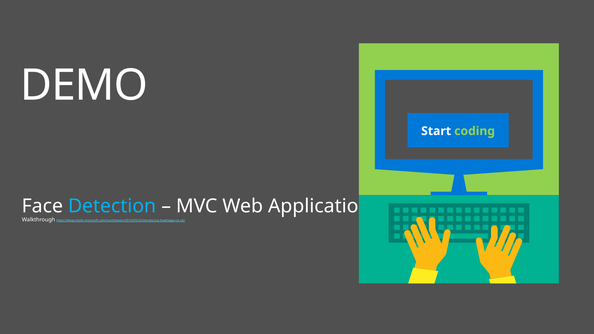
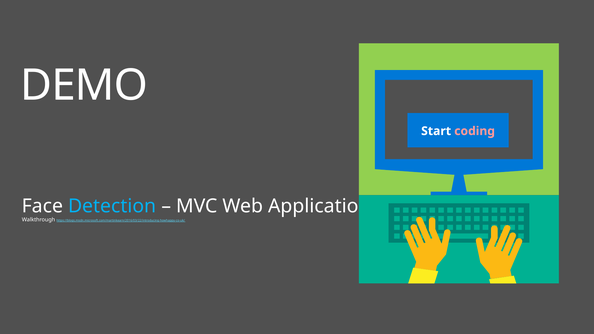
coding colour: light green -> pink
